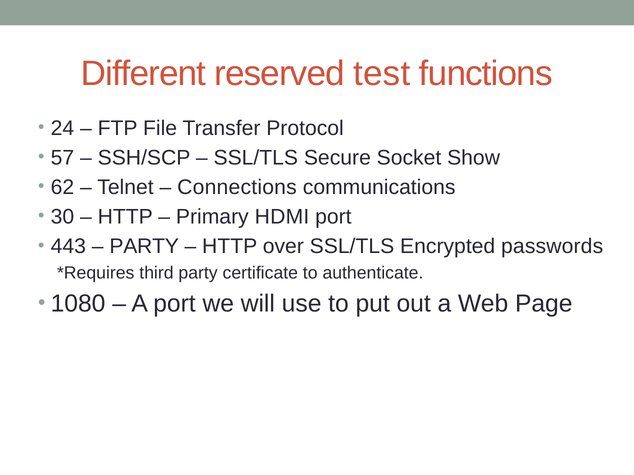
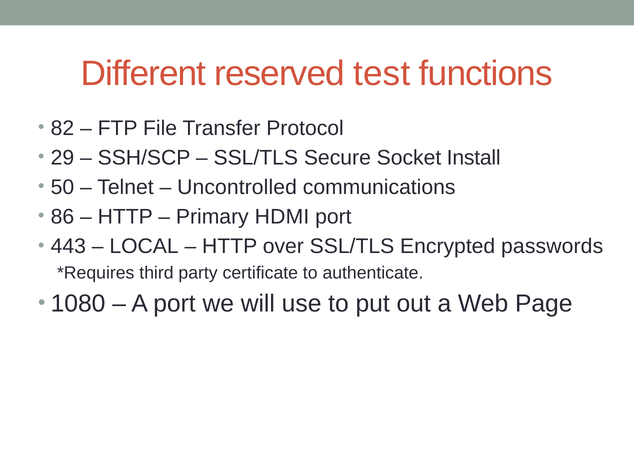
24: 24 -> 82
57: 57 -> 29
Show: Show -> Install
62: 62 -> 50
Connections: Connections -> Uncontrolled
30: 30 -> 86
PARTY at (144, 247): PARTY -> LOCAL
